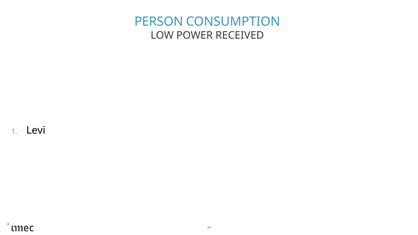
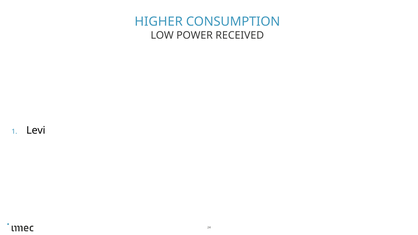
PERSON: PERSON -> HIGHER
